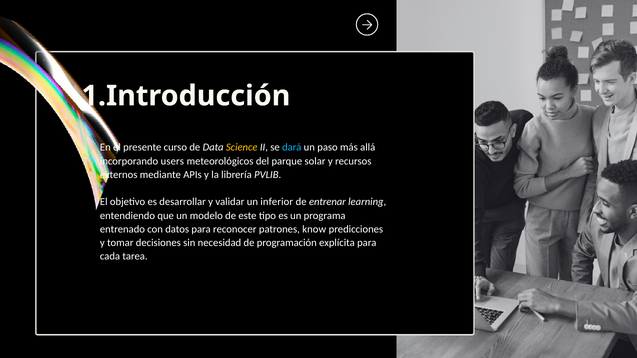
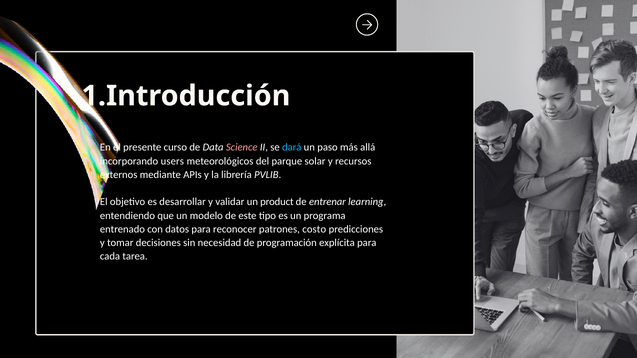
Science colour: yellow -> pink
inferior: inferior -> product
know: know -> costo
